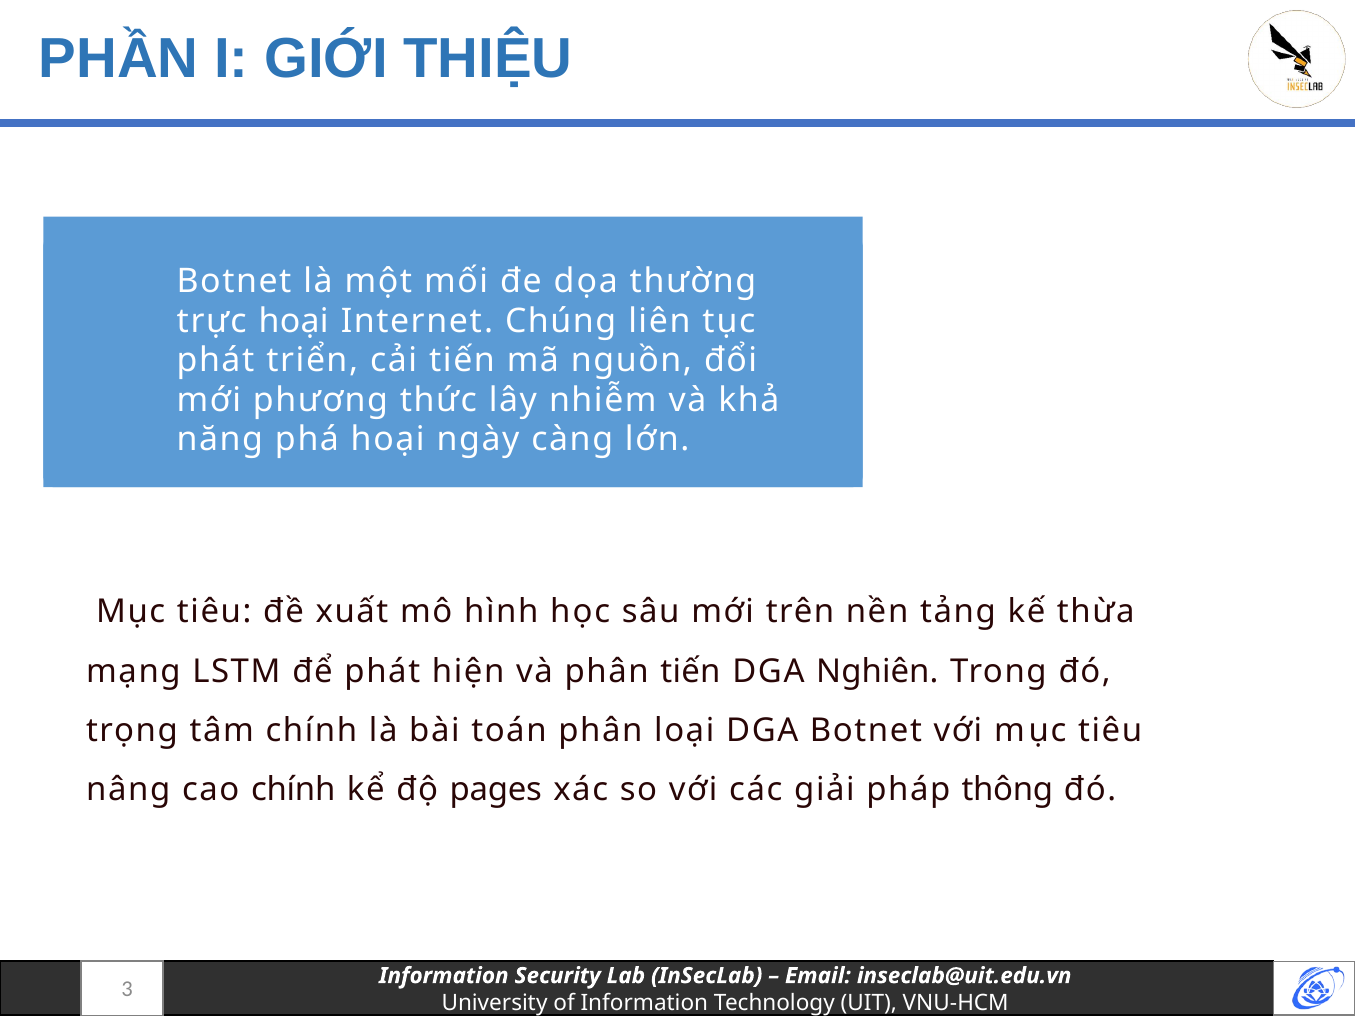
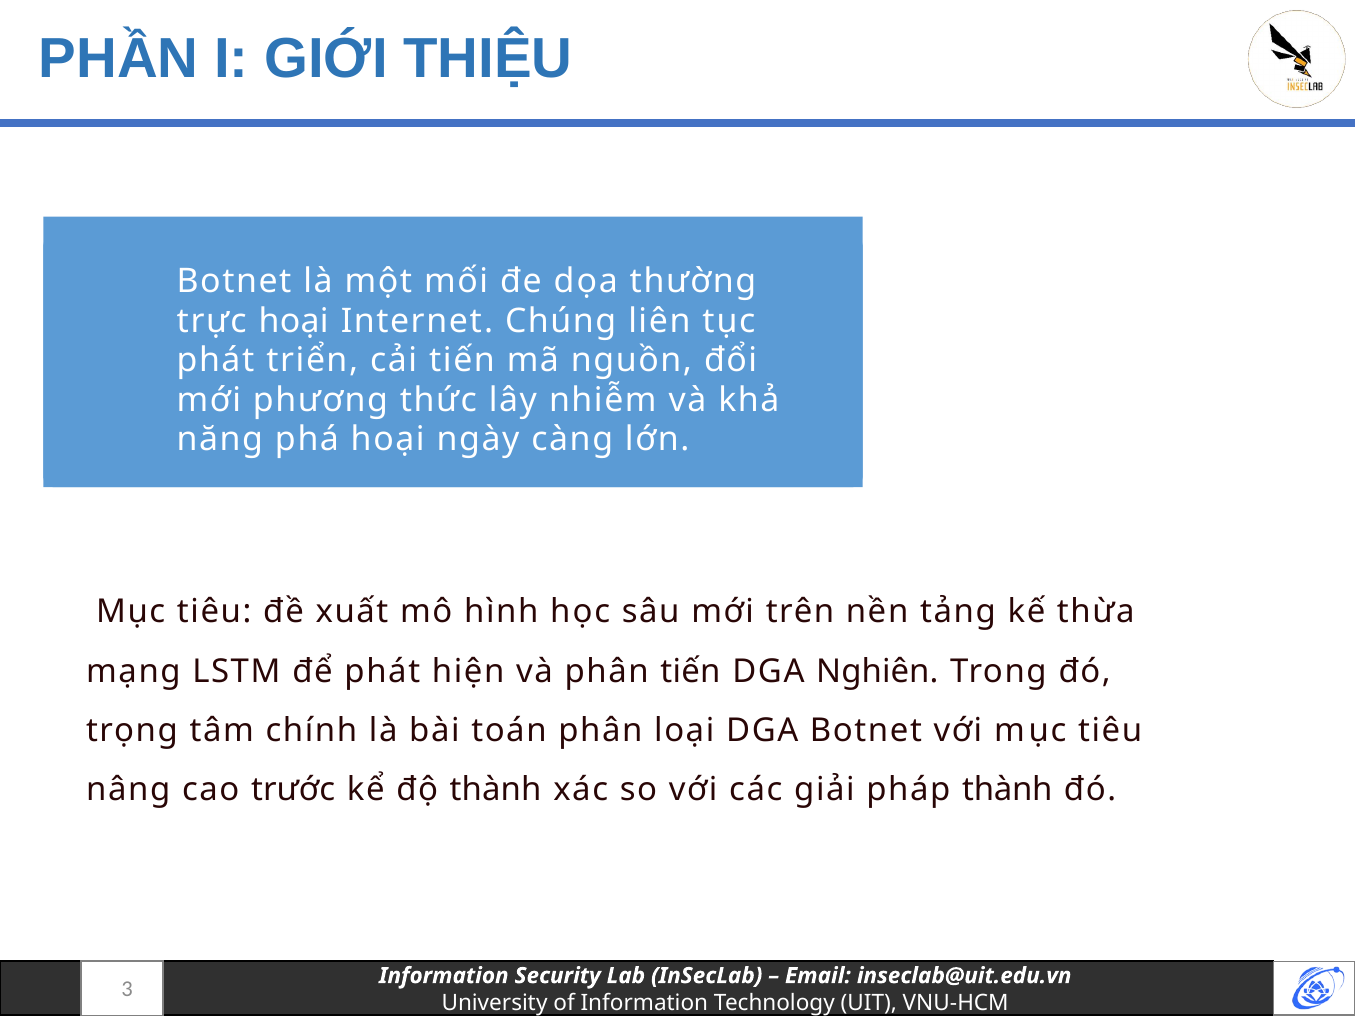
cao chính: chính -> trước
độ pages: pages -> thành
pháp thông: thông -> thành
